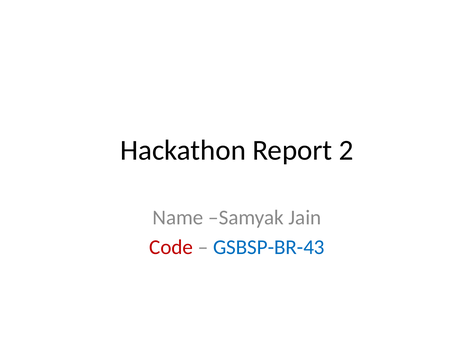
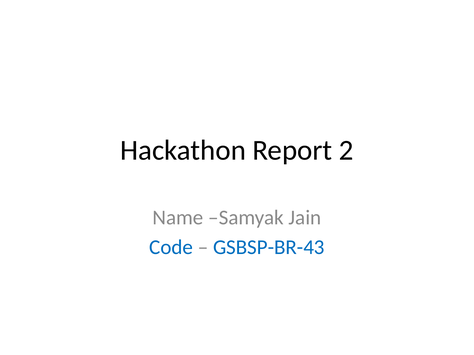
Code colour: red -> blue
